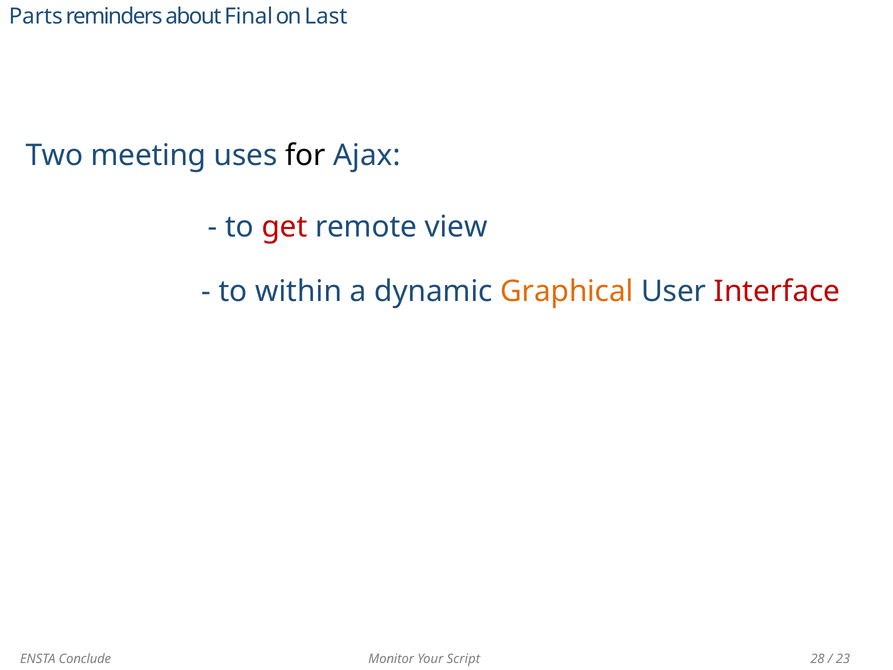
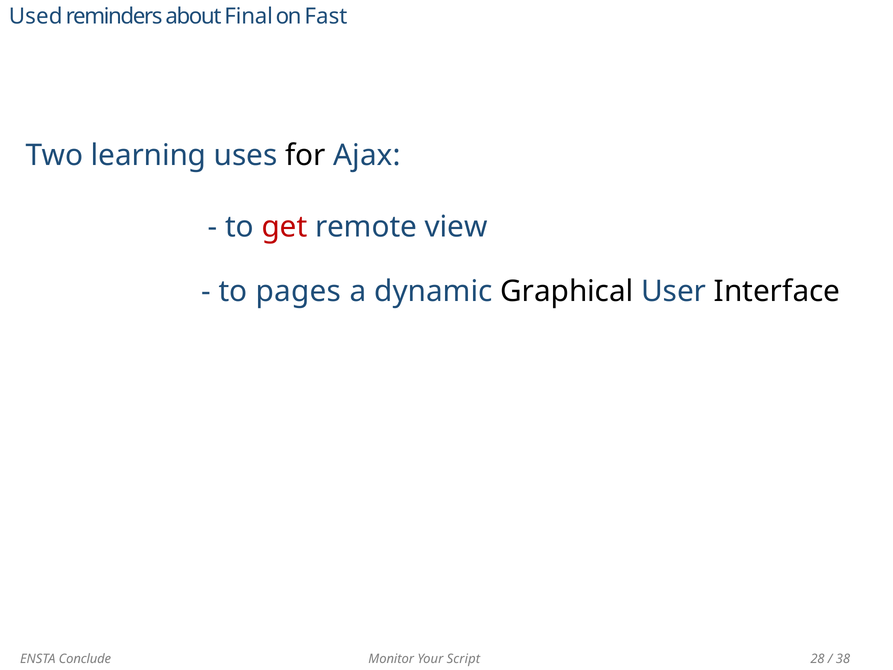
Parts: Parts -> Used
Last: Last -> Fast
meeting: meeting -> learning
within: within -> pages
Graphical colour: orange -> black
Interface colour: red -> black
23: 23 -> 38
